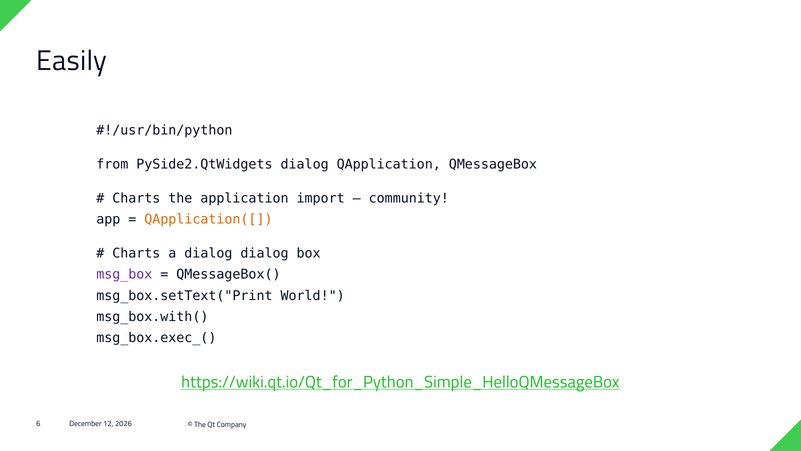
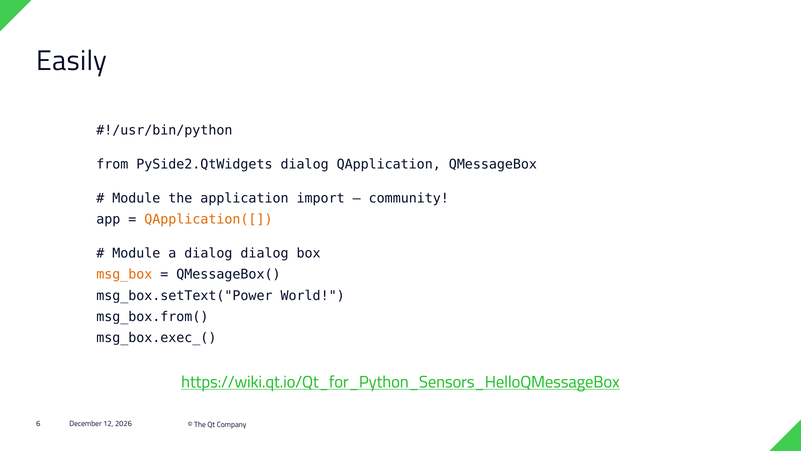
Charts at (136, 198): Charts -> Module
Charts at (136, 253): Charts -> Module
msg_box colour: purple -> orange
msg_box.setText("Print: msg_box.setText("Print -> msg_box.setText("Power
msg_box.with(: msg_box.with( -> msg_box.from(
https://wiki.qt.io/Qt_for_Python_Simple_HelloQMessageBox: https://wiki.qt.io/Qt_for_Python_Simple_HelloQMessageBox -> https://wiki.qt.io/Qt_for_Python_Sensors_HelloQMessageBox
